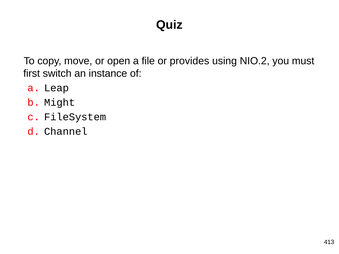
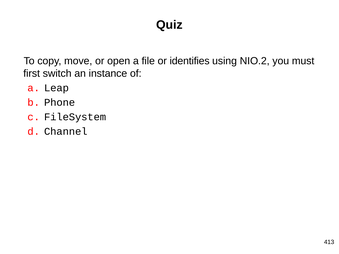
provides: provides -> identifies
Might: Might -> Phone
